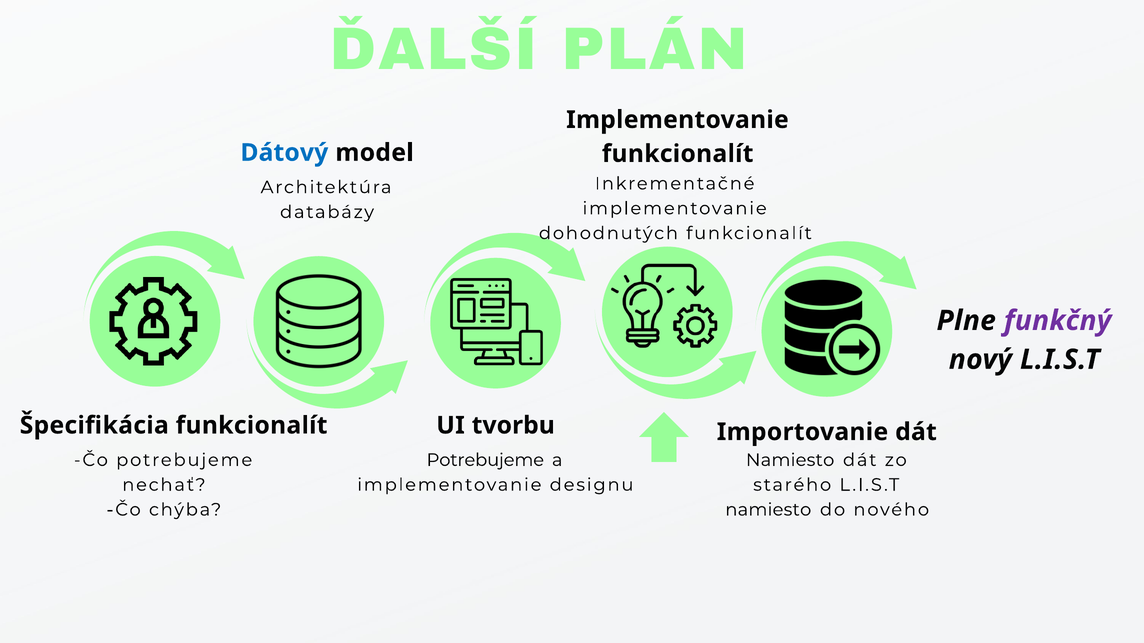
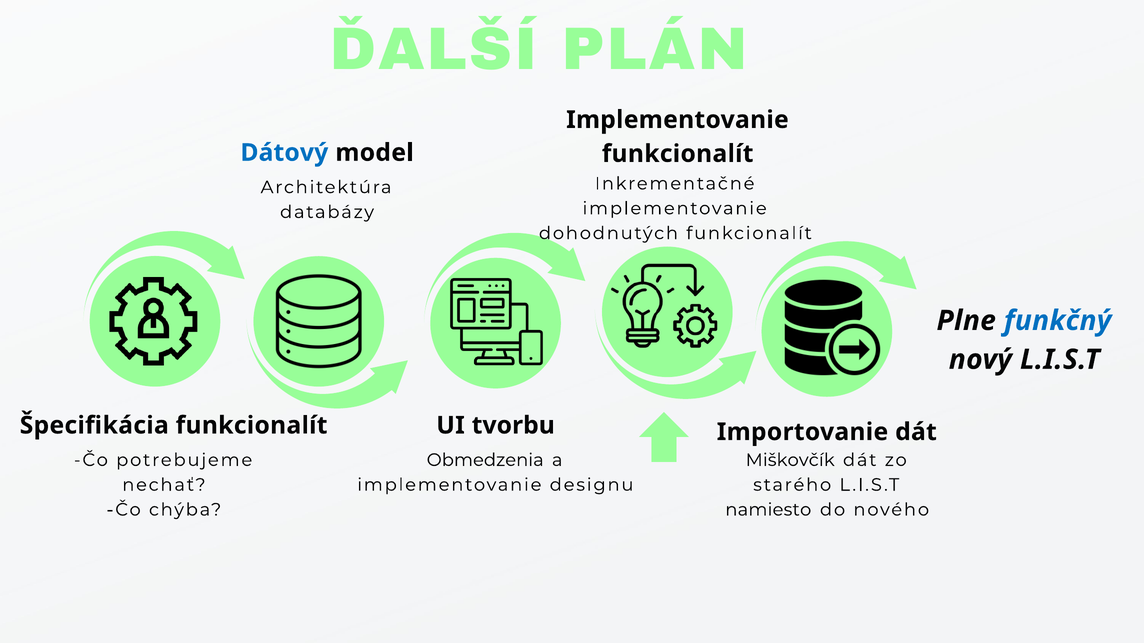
funkčný colour: purple -> blue
Potrebujeme at (485, 460): Potrebujeme -> Obmedzenia
Namiesto at (790, 460): Namiesto -> Miškovčík
